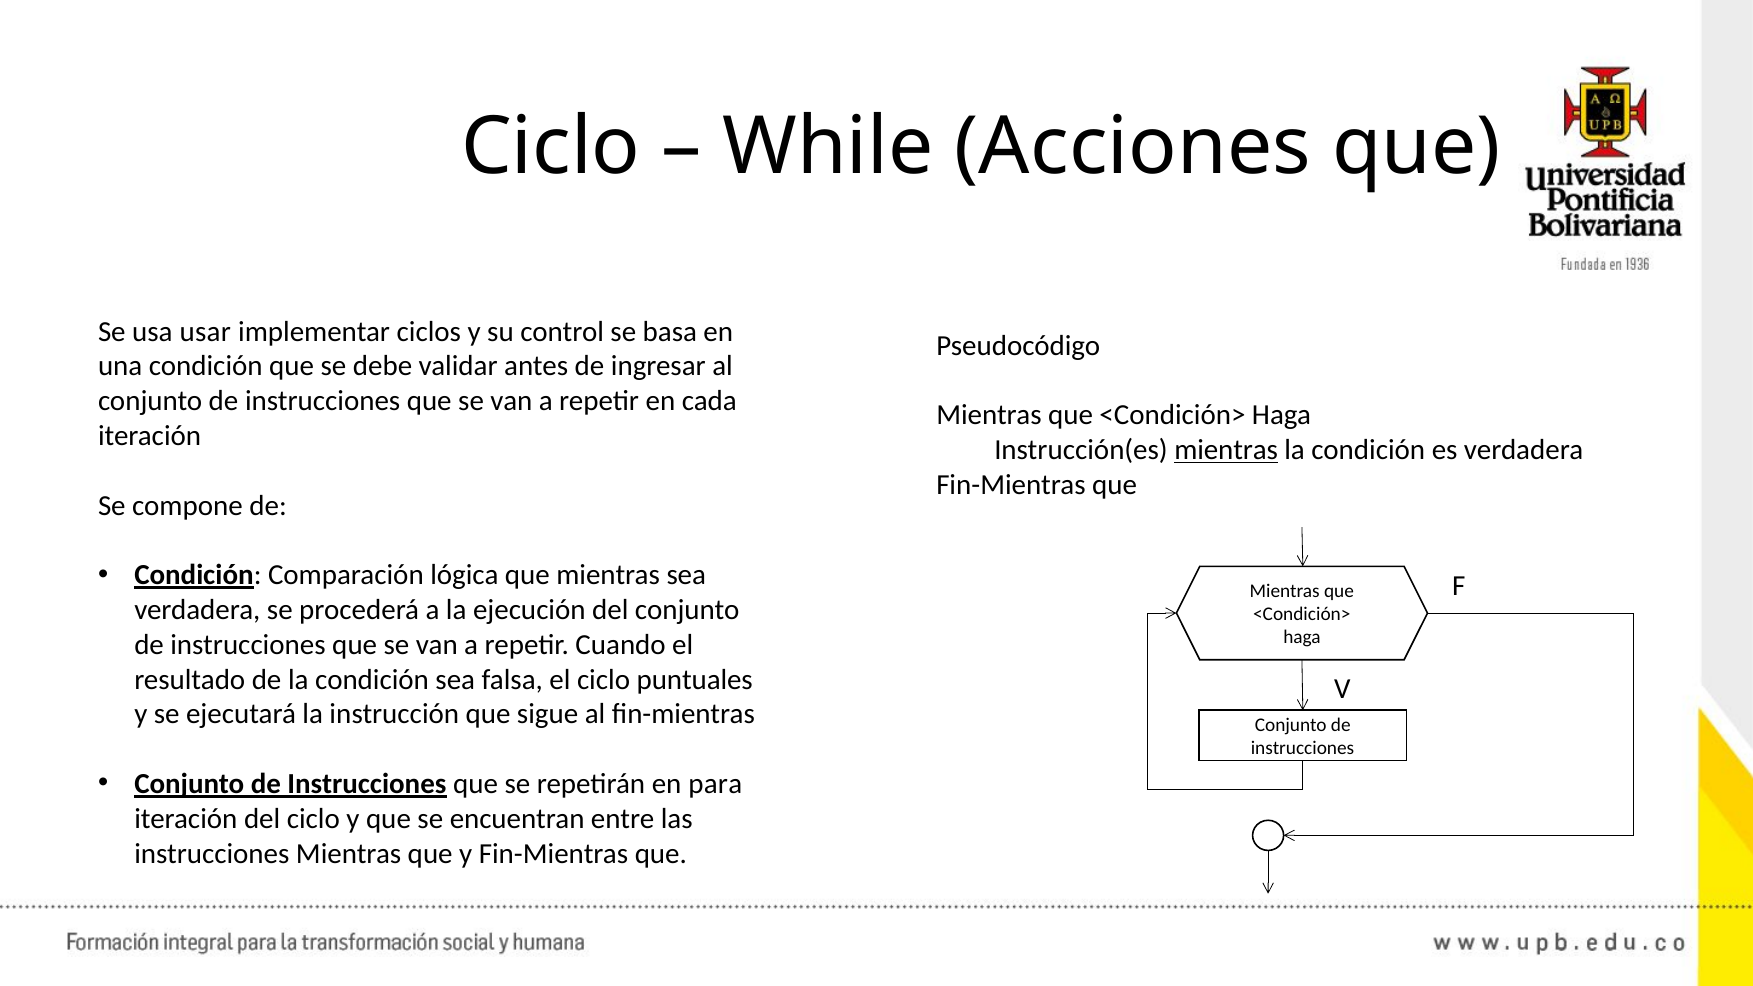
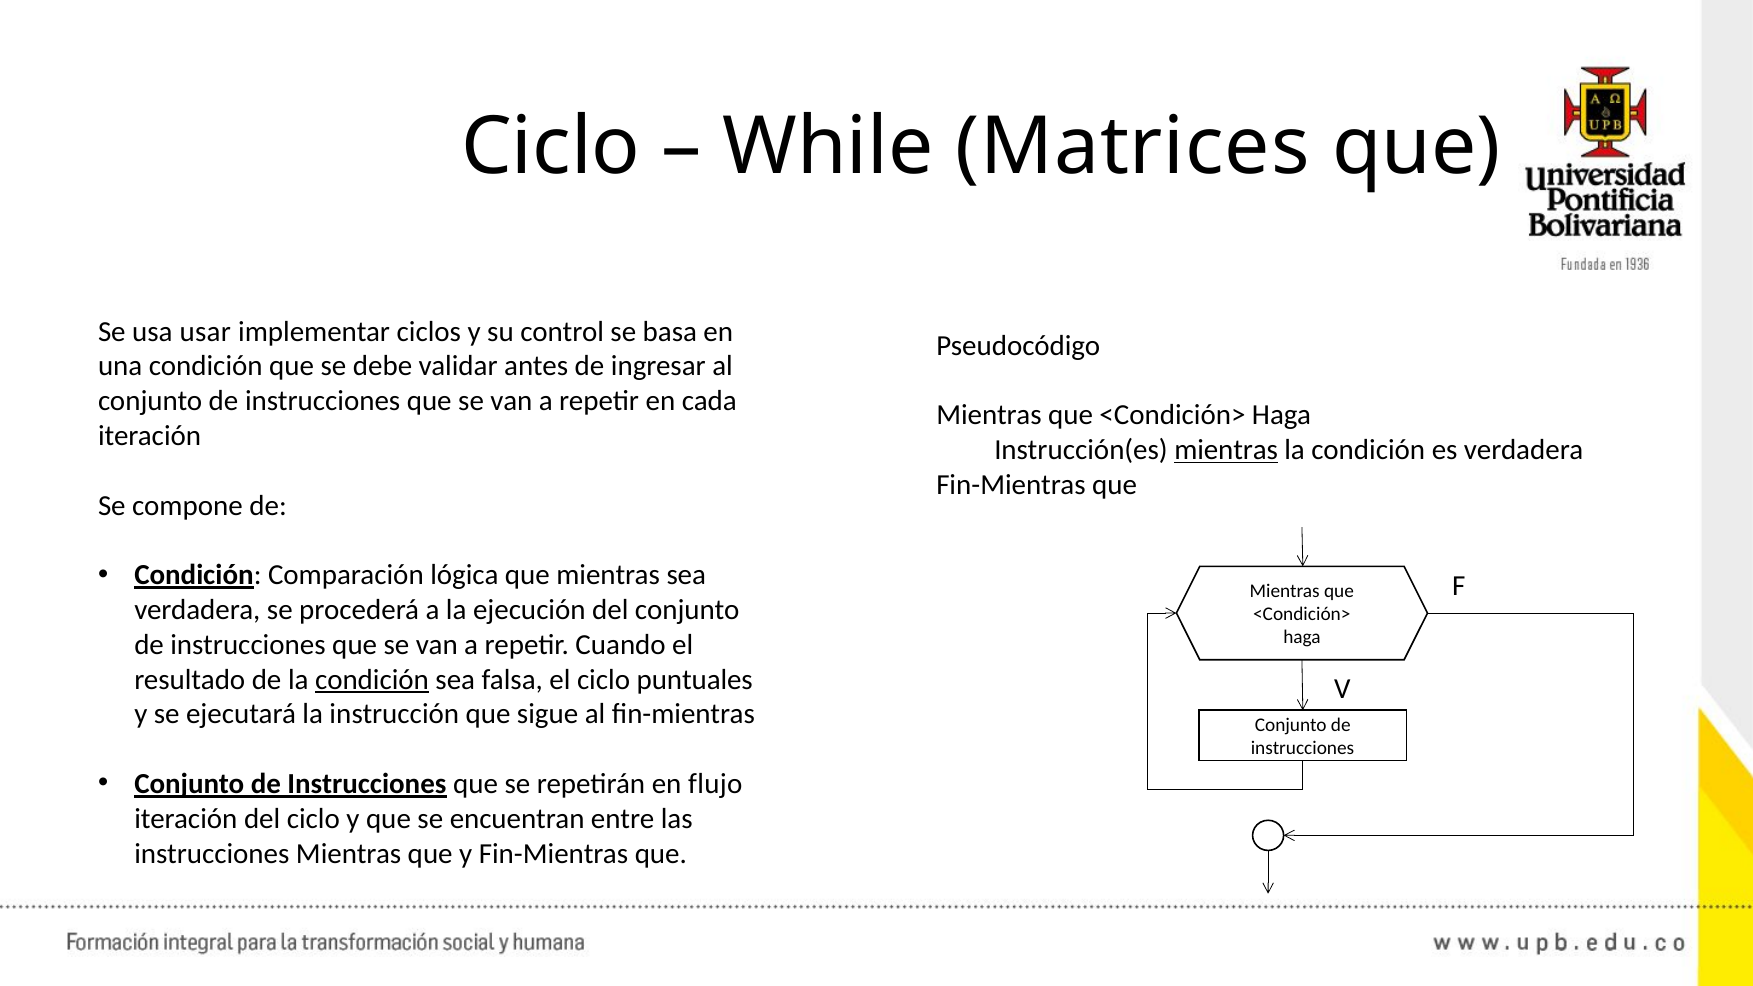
Acciones: Acciones -> Matrices
condición at (372, 680) underline: none -> present
para: para -> flujo
